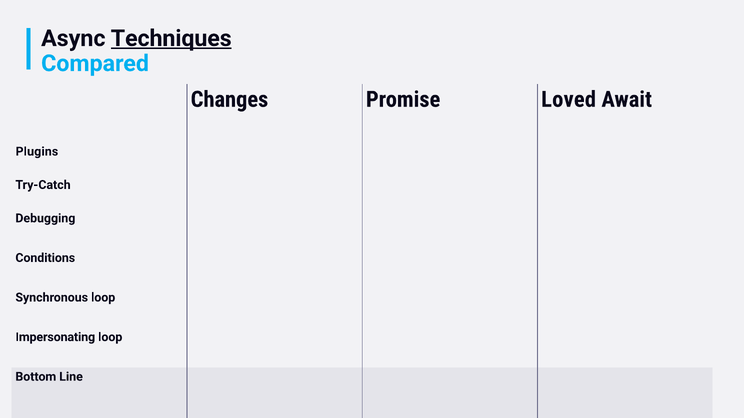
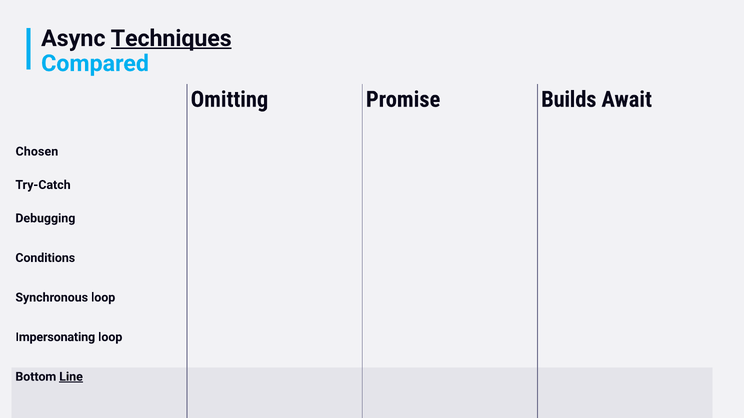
Changes: Changes -> Omitting
Loved: Loved -> Builds
Plugins: Plugins -> Chosen
Line underline: none -> present
